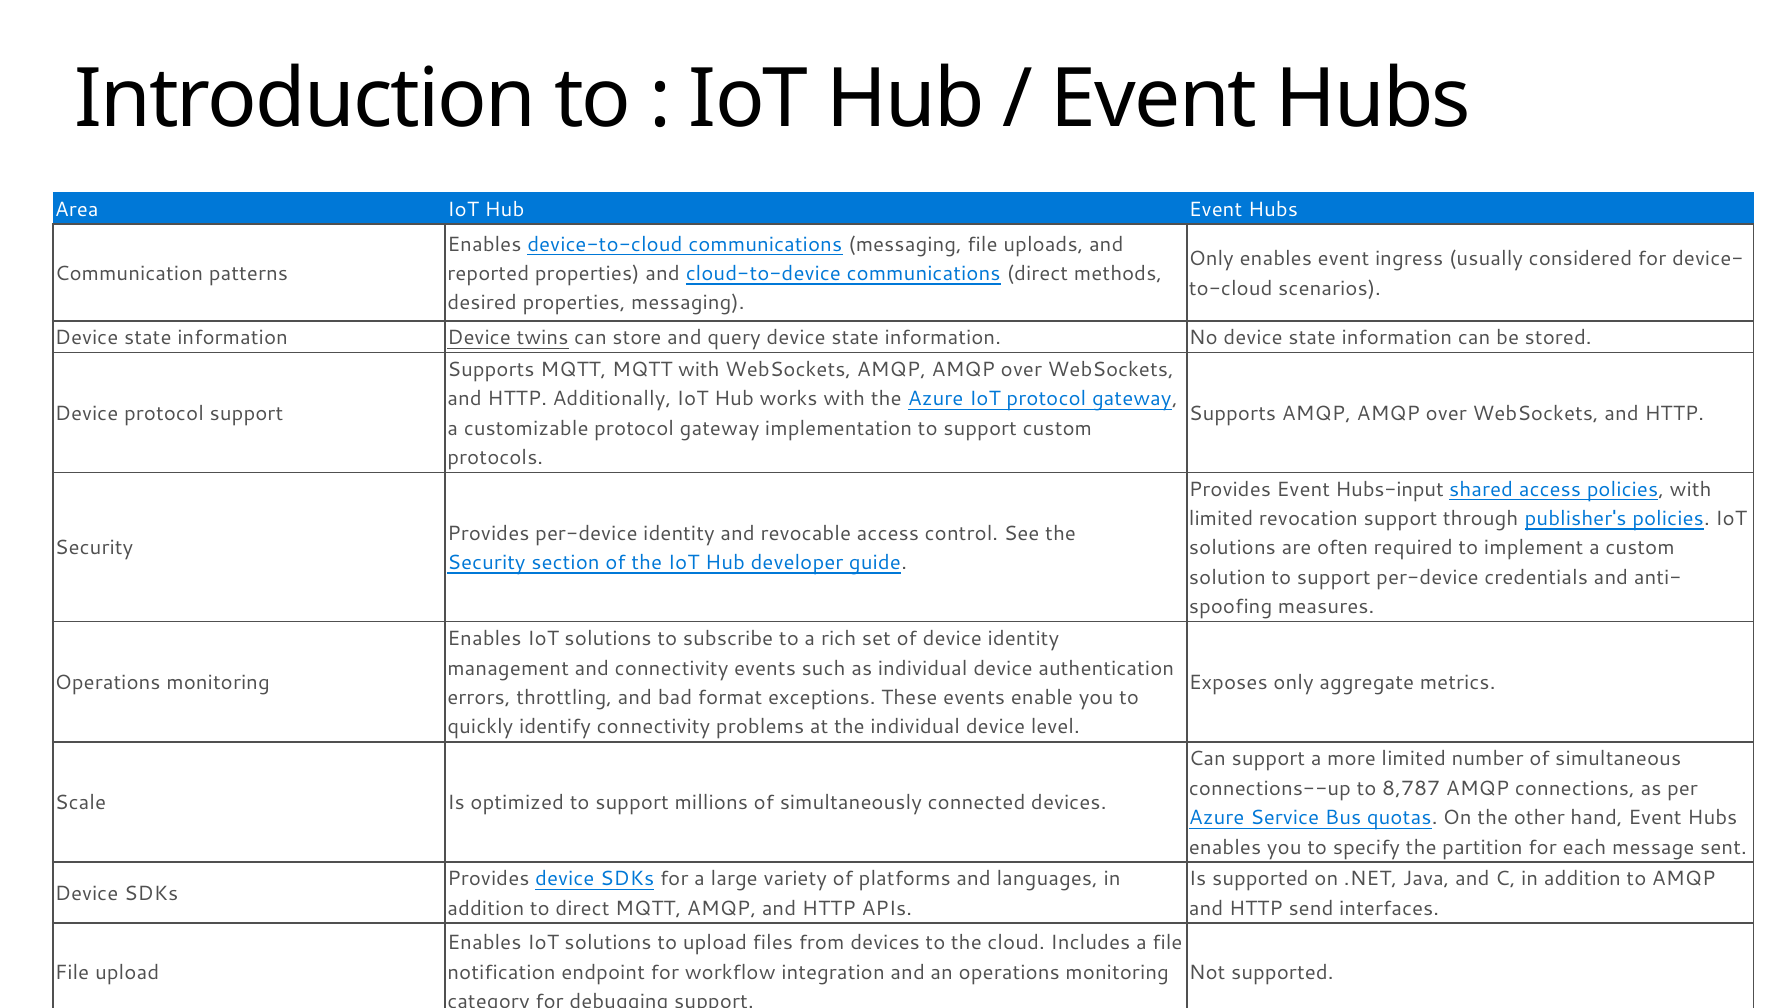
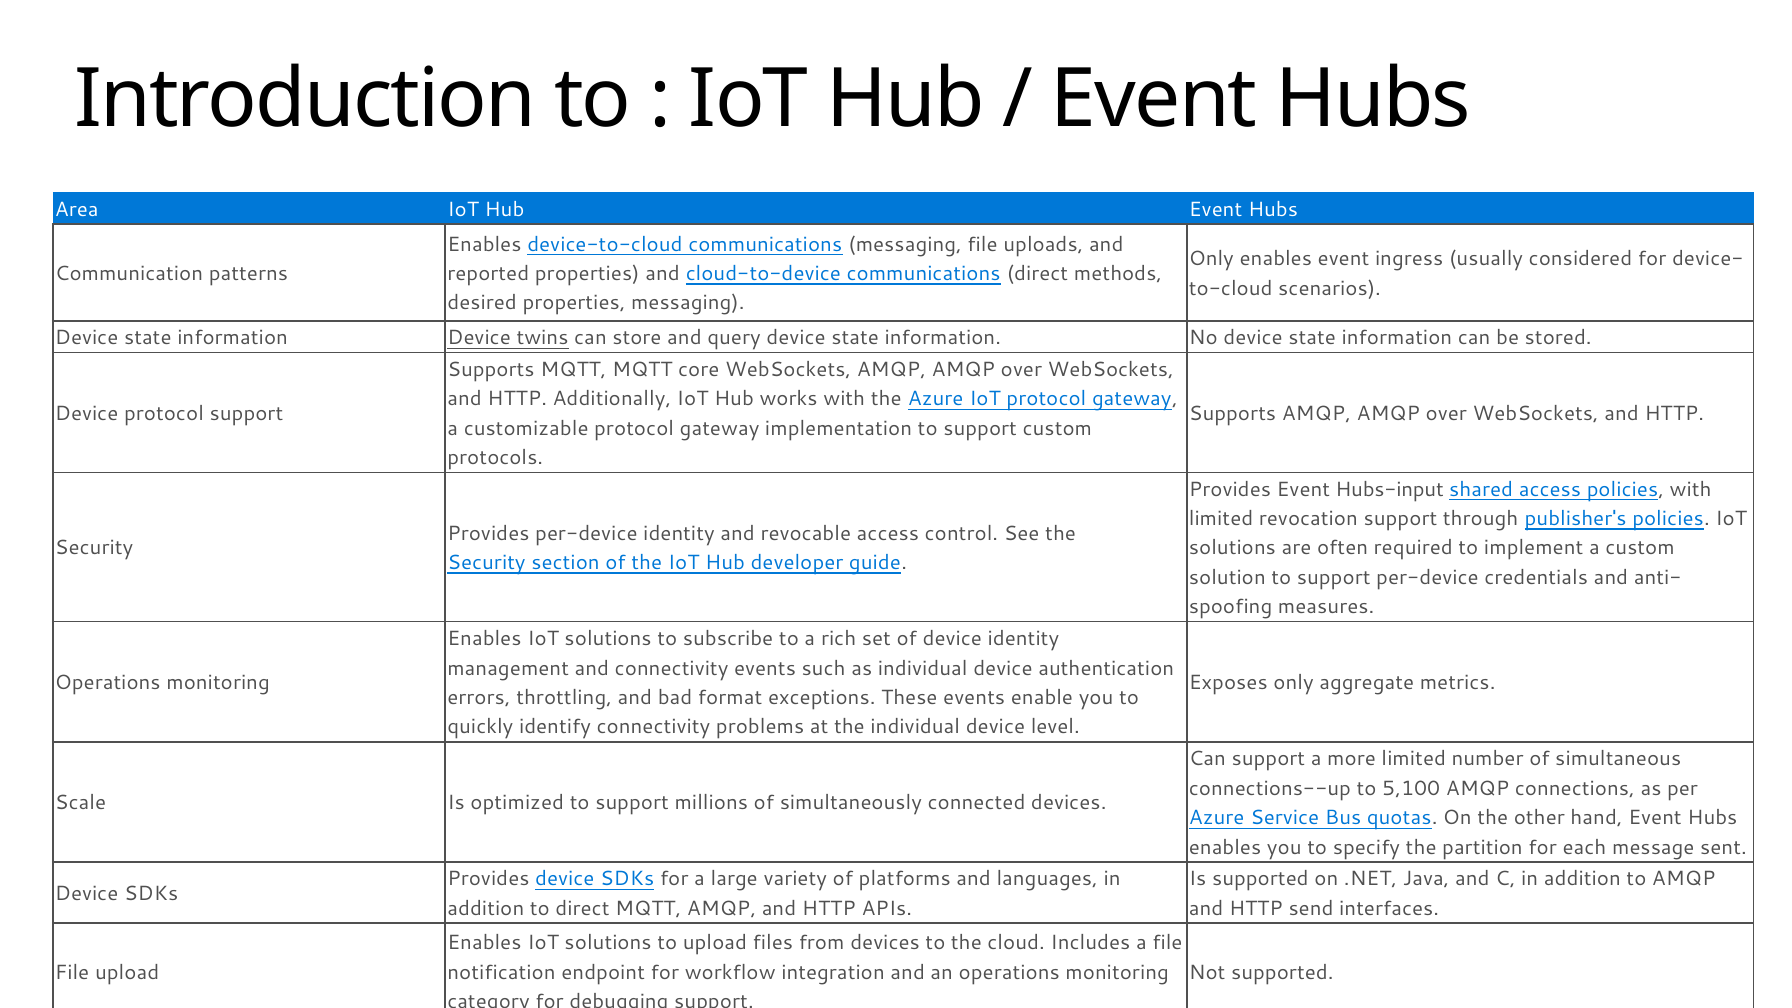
MQTT with: with -> core
8,787: 8,787 -> 5,100
